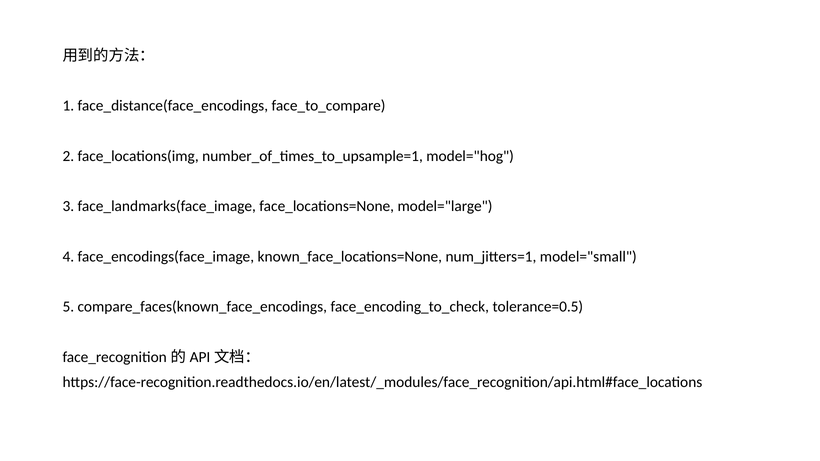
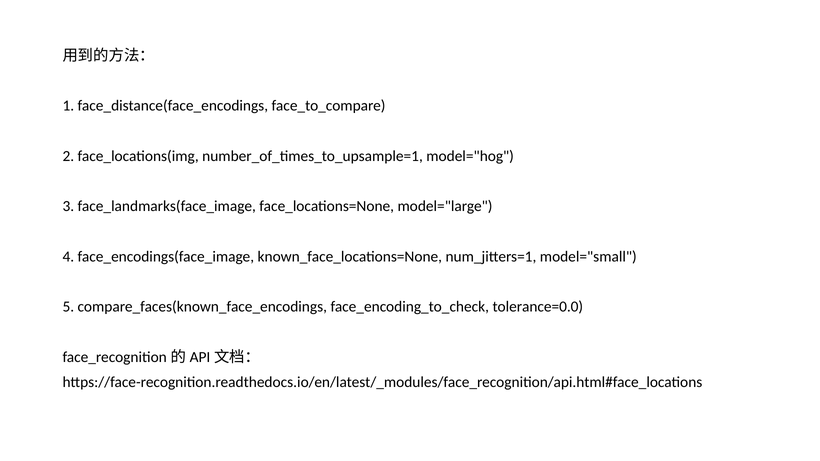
tolerance=0.5: tolerance=0.5 -> tolerance=0.0
